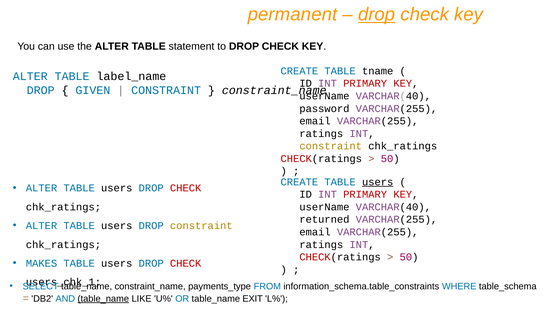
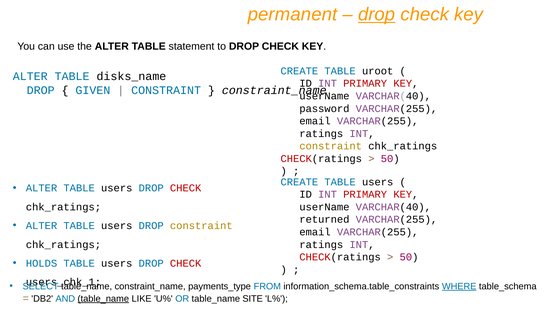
tname: tname -> uroot
label_name: label_name -> disks_name
users at (378, 182) underline: present -> none
MAKES: MAKES -> HOLDS
WHERE underline: none -> present
EXIT: EXIT -> SITE
